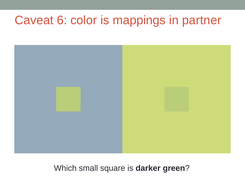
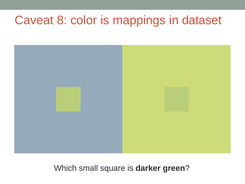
6: 6 -> 8
partner: partner -> dataset
